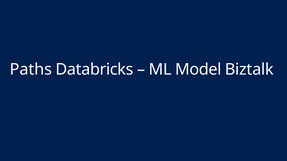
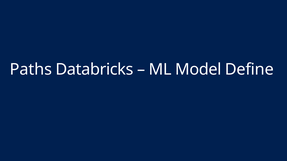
Biztalk: Biztalk -> Define
